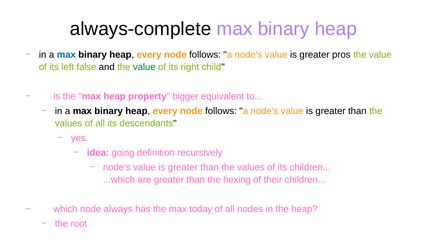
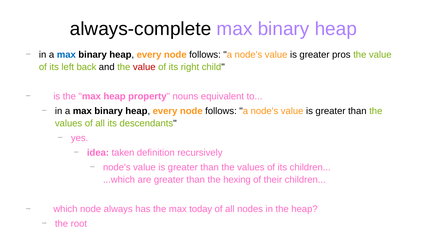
false: false -> back
value at (144, 67) colour: green -> red
bigger: bigger -> nouns
going: going -> taken
